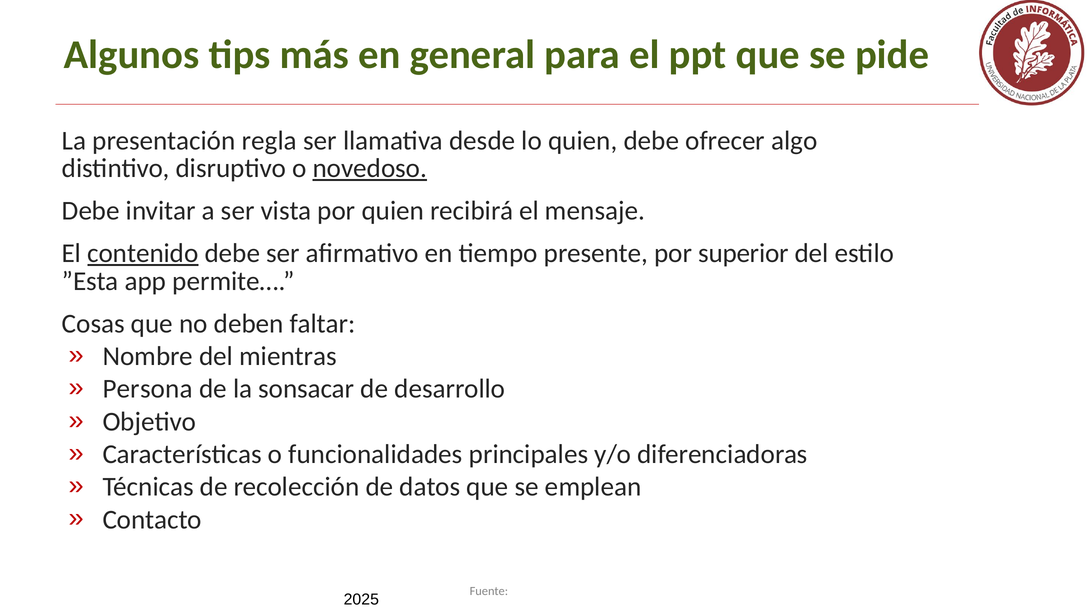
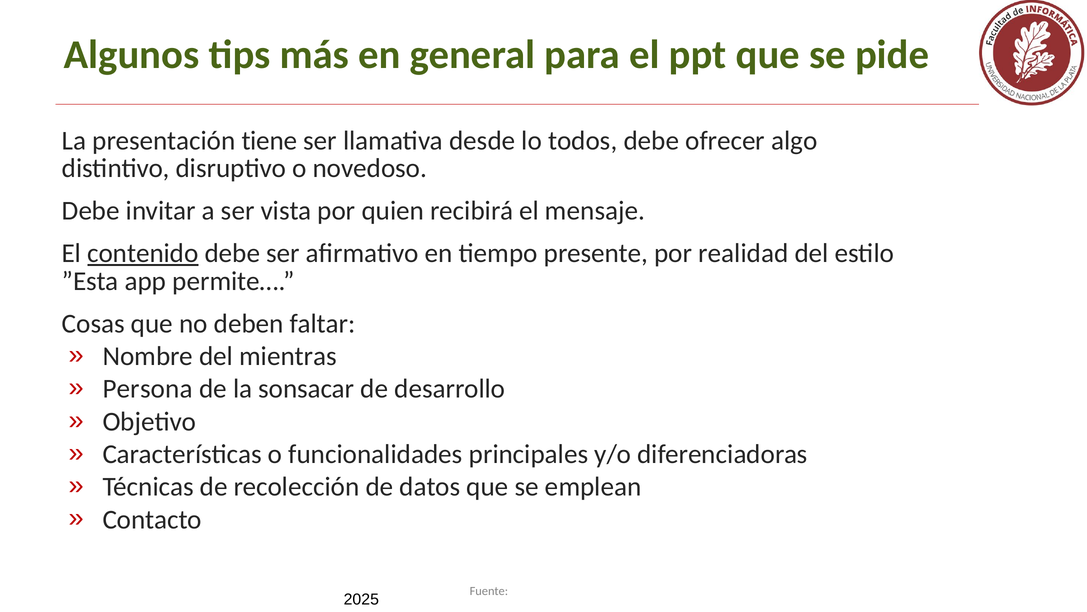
regla: regla -> tiene
lo quien: quien -> todos
novedoso underline: present -> none
superior: superior -> realidad
